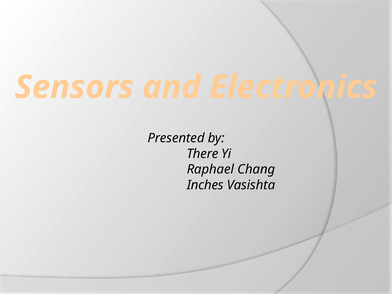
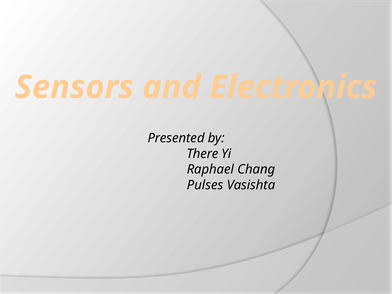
Inches: Inches -> Pulses
